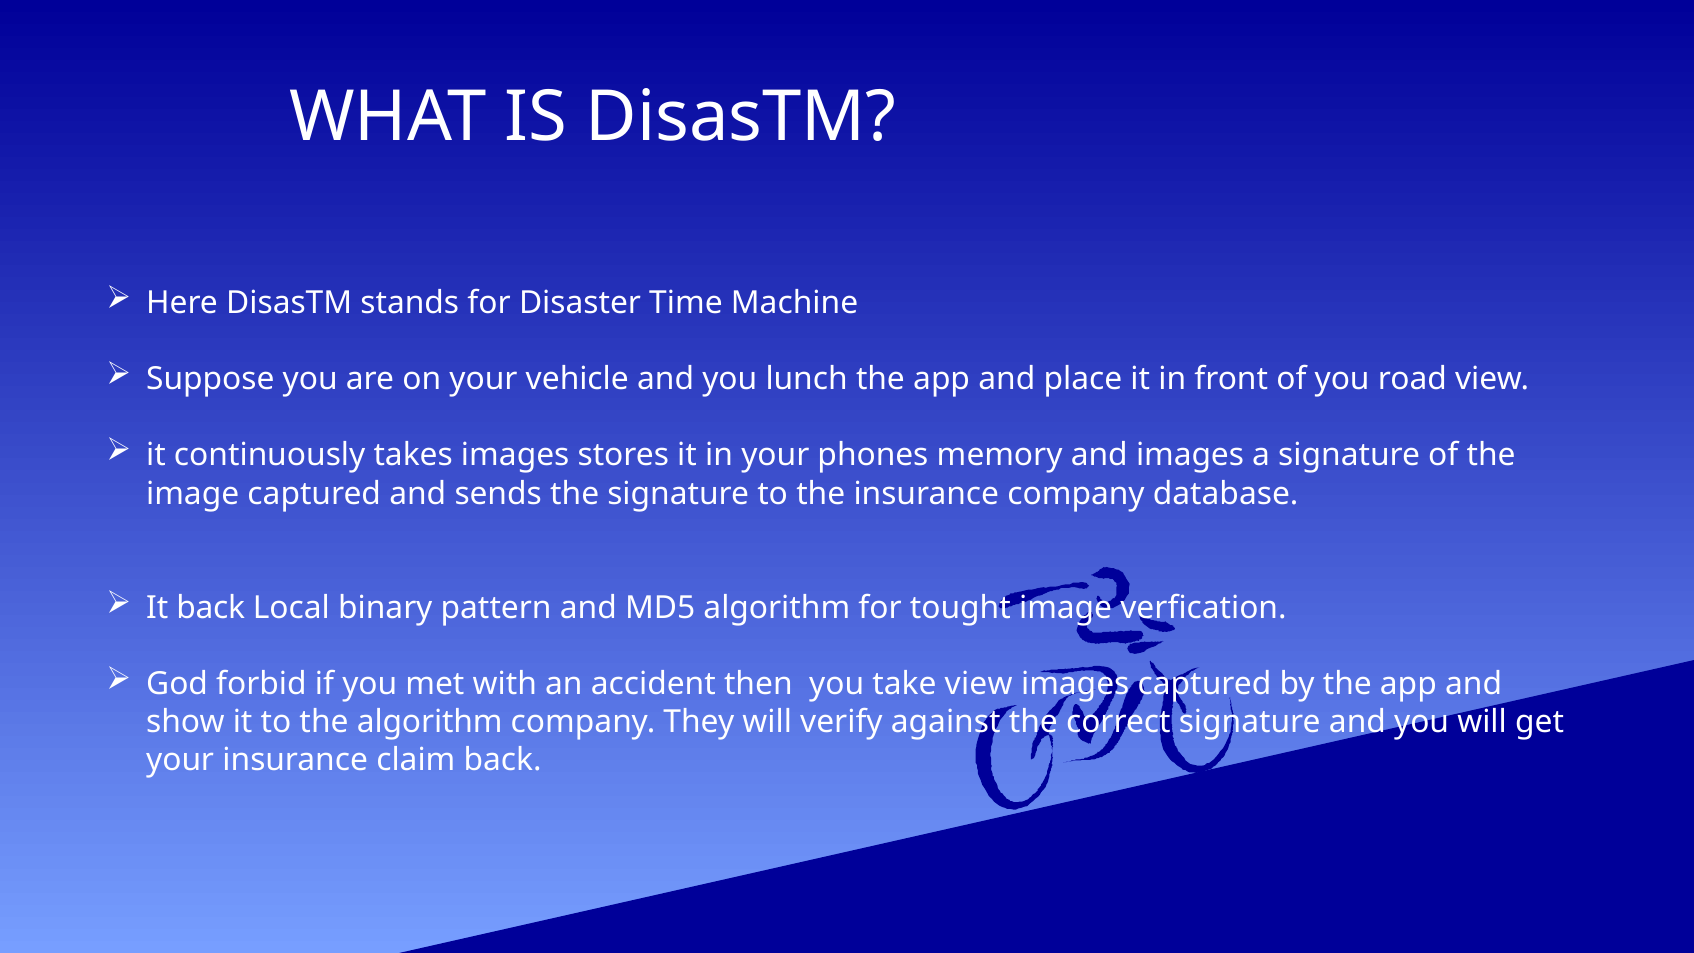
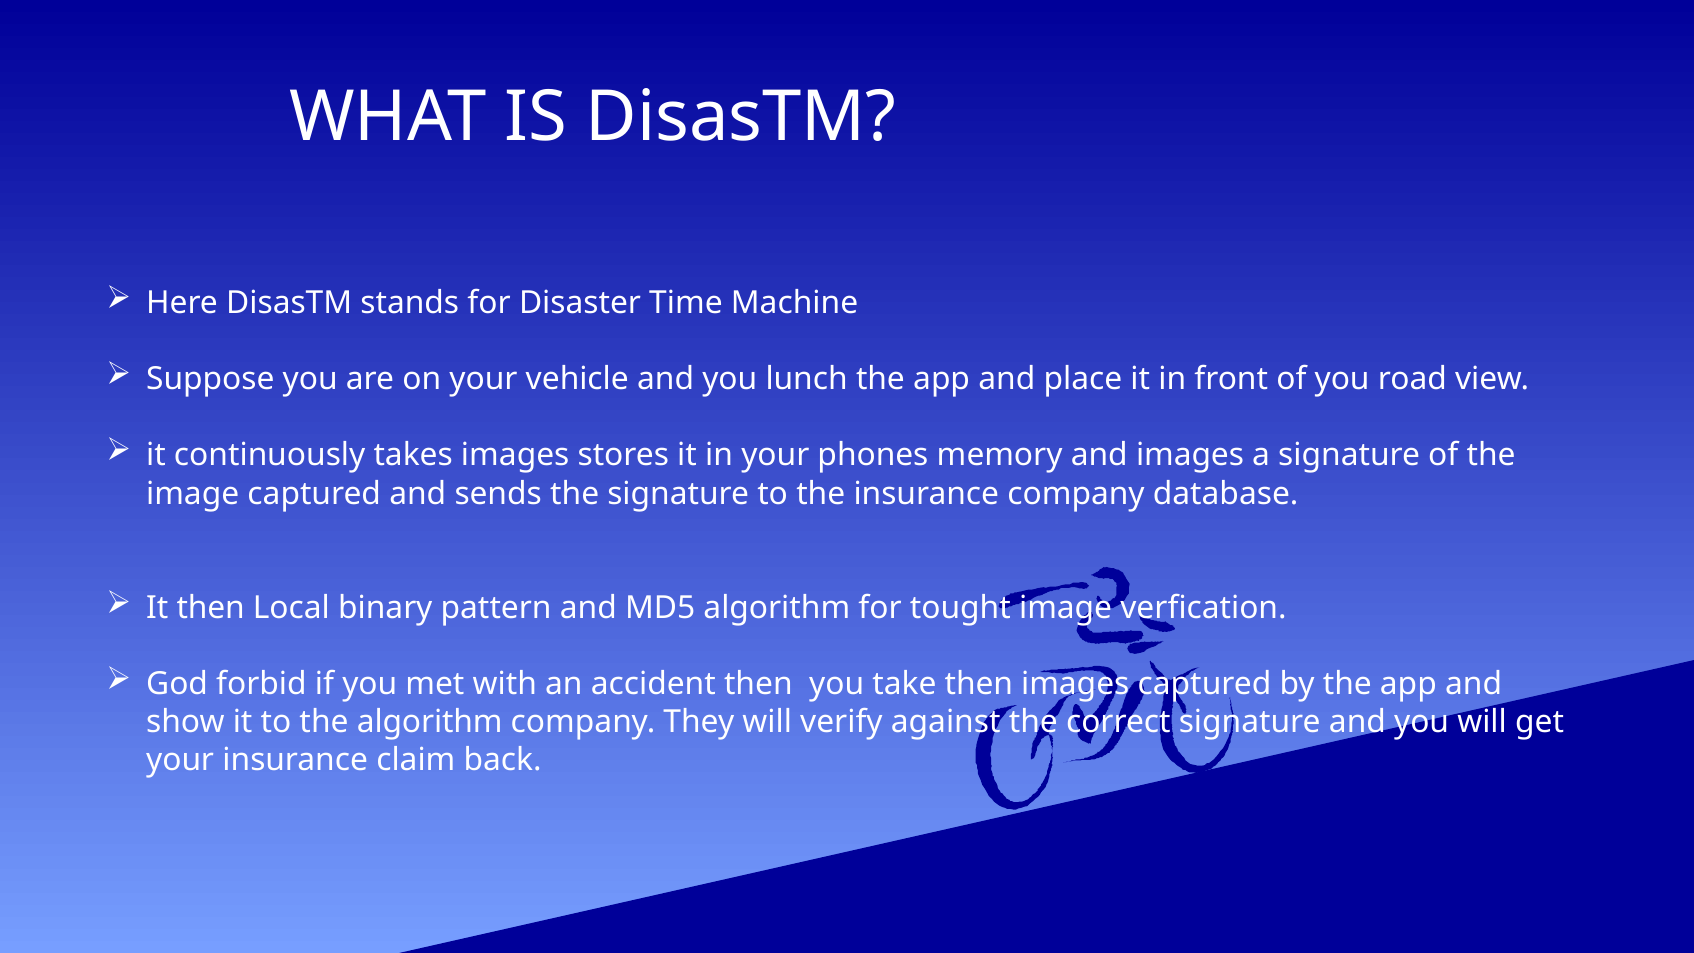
It back: back -> then
take view: view -> then
